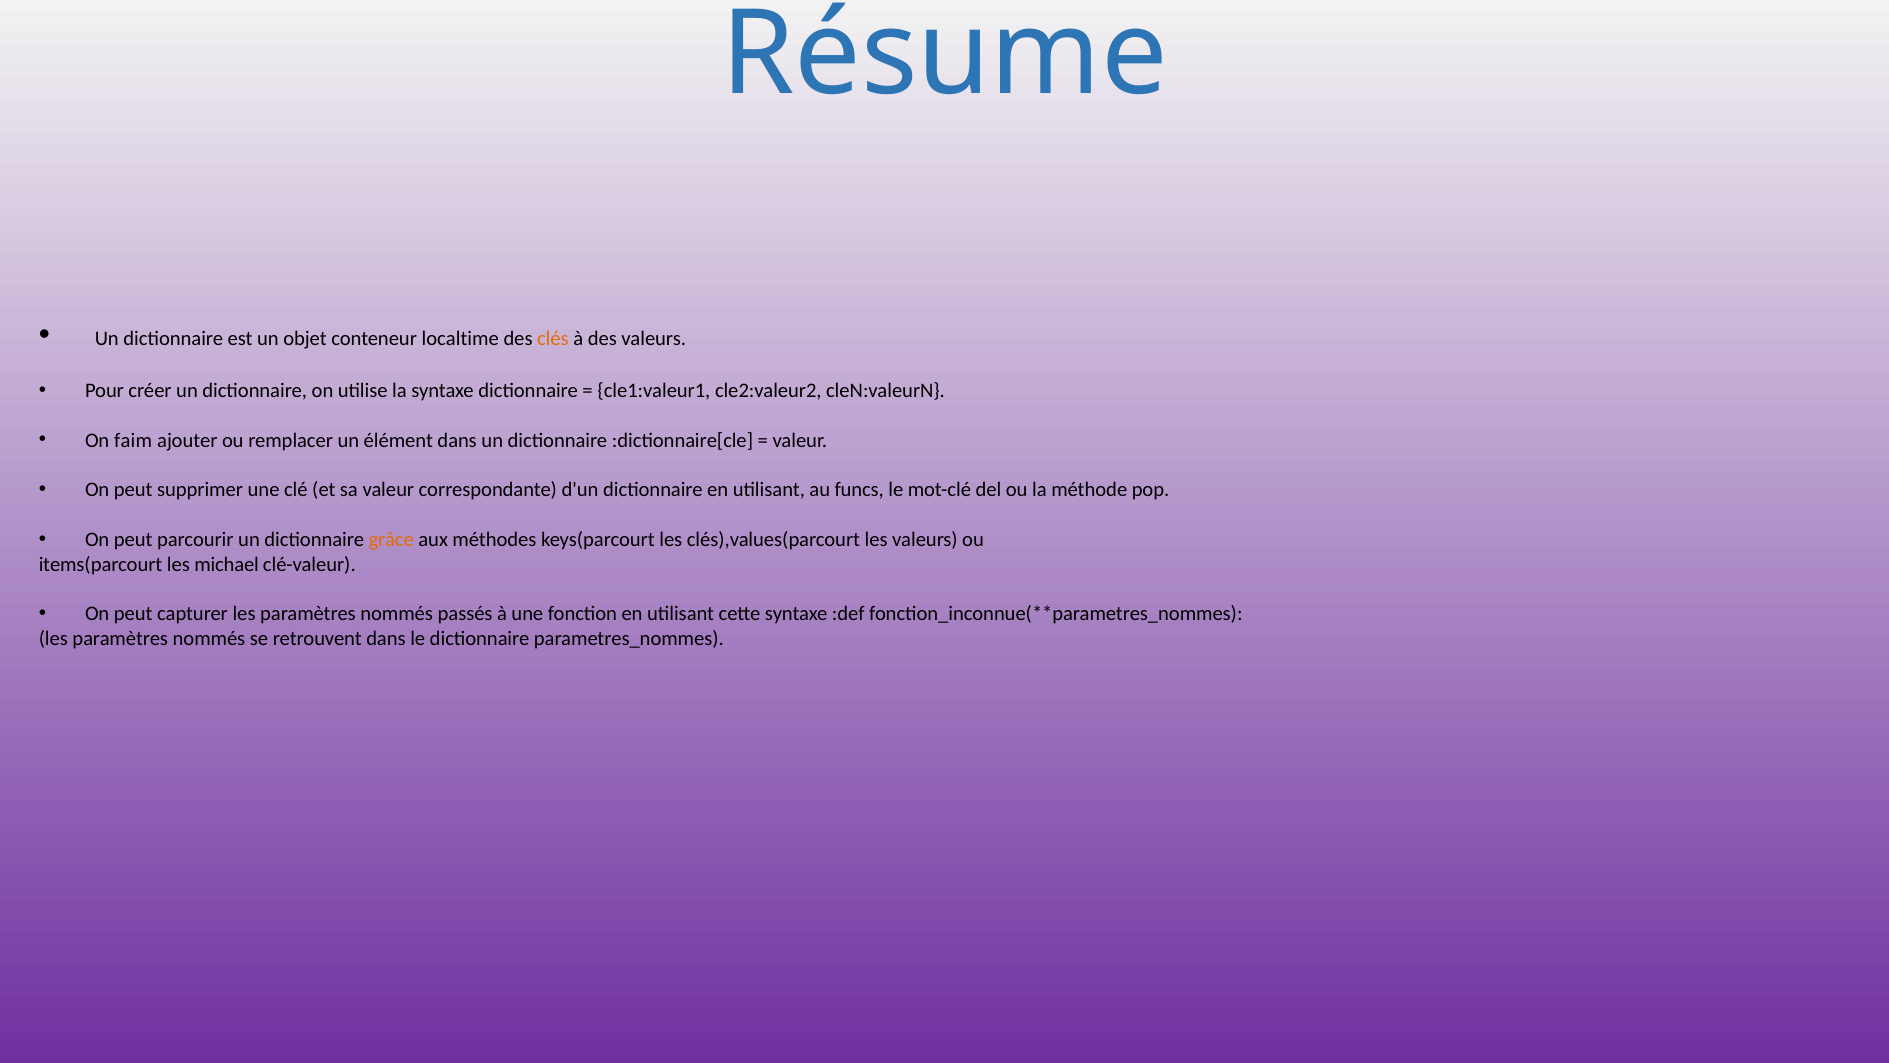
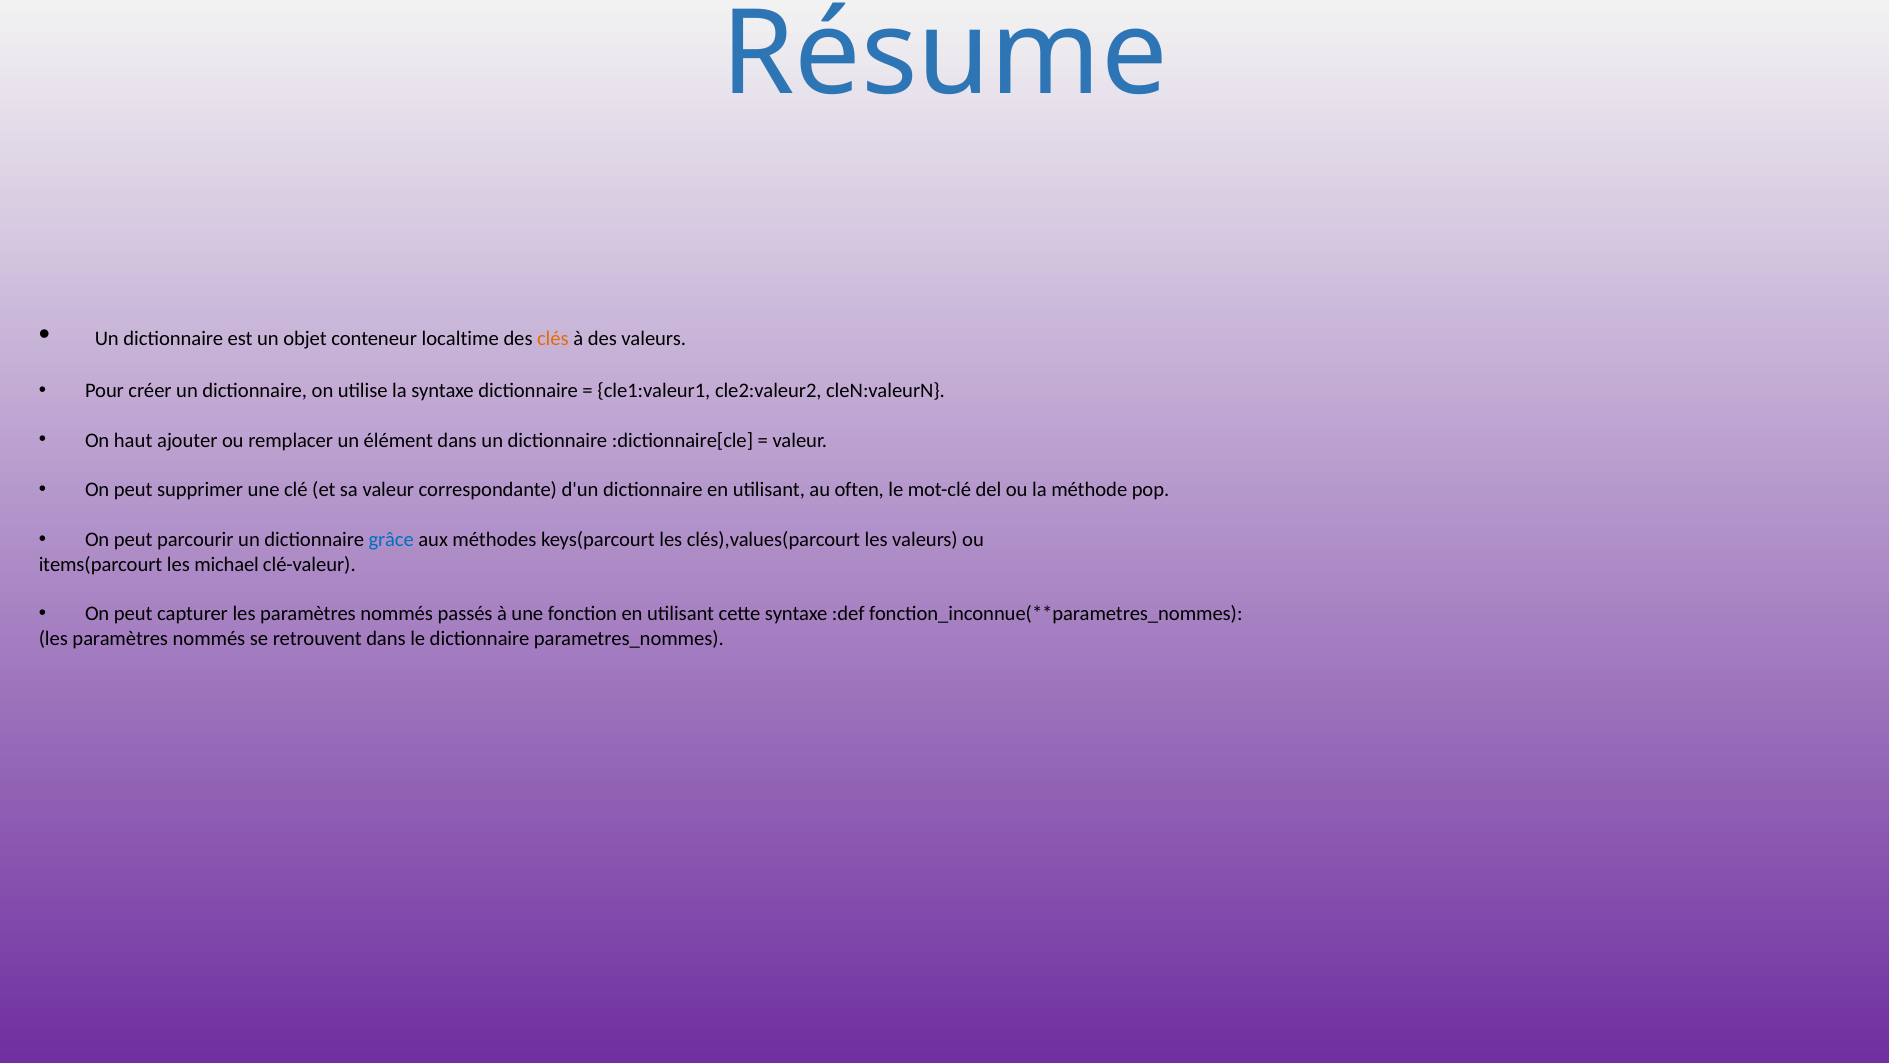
faim: faim -> haut
funcs: funcs -> often
grâce colour: orange -> blue
